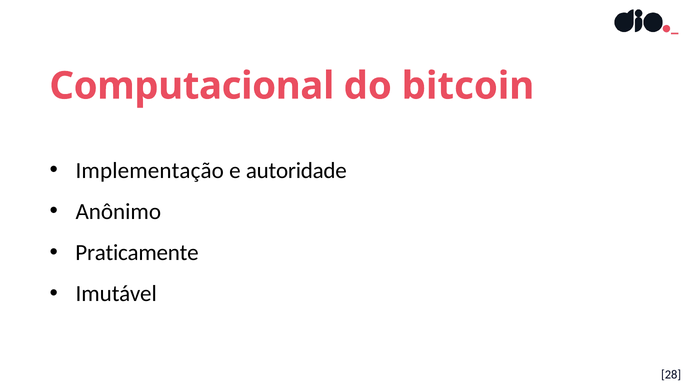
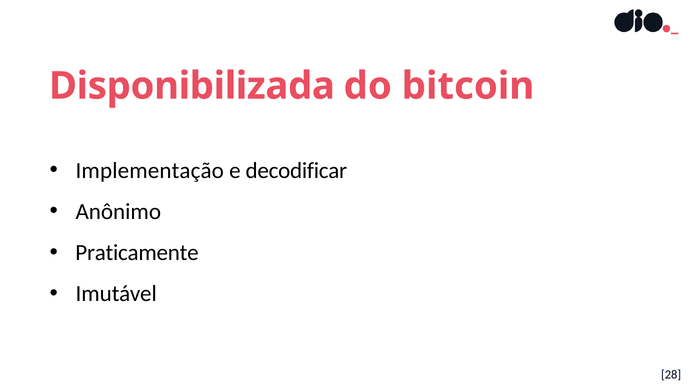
Computacional: Computacional -> Disponibilizada
autoridade: autoridade -> decodificar
